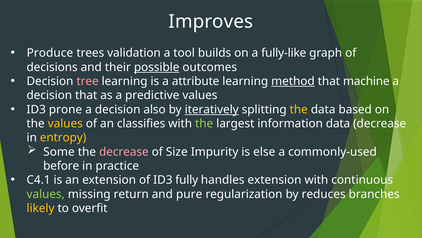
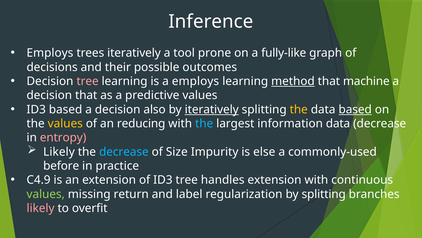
Improves: Improves -> Inference
Produce at (50, 53): Produce -> Employs
trees validation: validation -> iteratively
builds: builds -> prone
possible underline: present -> none
a attribute: attribute -> employs
ID3 prone: prone -> based
based at (355, 109) underline: none -> present
classifies: classifies -> reducing
the at (204, 123) colour: light green -> light blue
entropy colour: yellow -> pink
Some at (59, 151): Some -> Likely
decrease at (124, 151) colour: pink -> light blue
C4.1: C4.1 -> C4.9
ID3 fully: fully -> tree
pure: pure -> label
by reduces: reduces -> splitting
likely at (41, 208) colour: yellow -> pink
